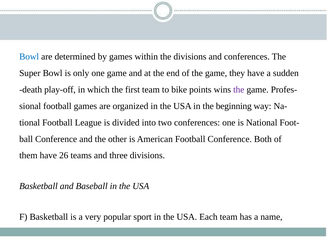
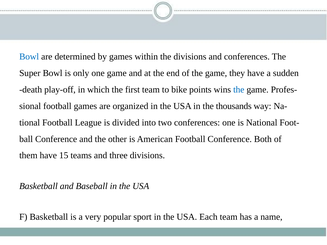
the at (239, 89) colour: purple -> blue
beginning: beginning -> thousands
26: 26 -> 15
